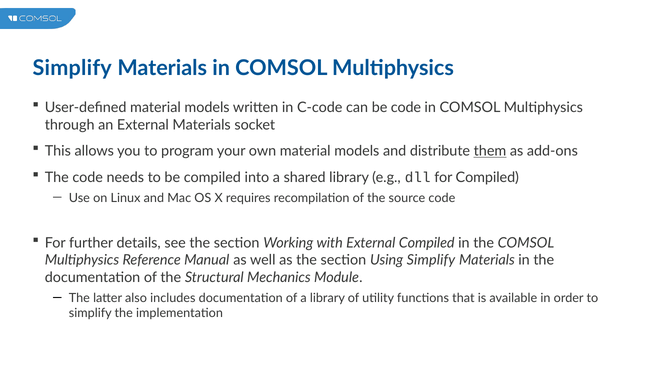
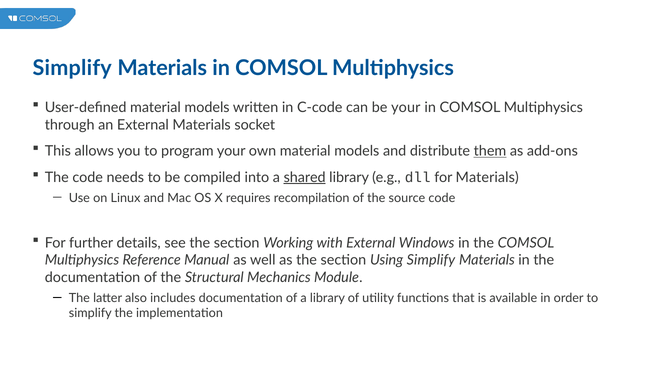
be code: code -> your
shared underline: none -> present
for Compiled: Compiled -> Materials
External Compiled: Compiled -> Windows
